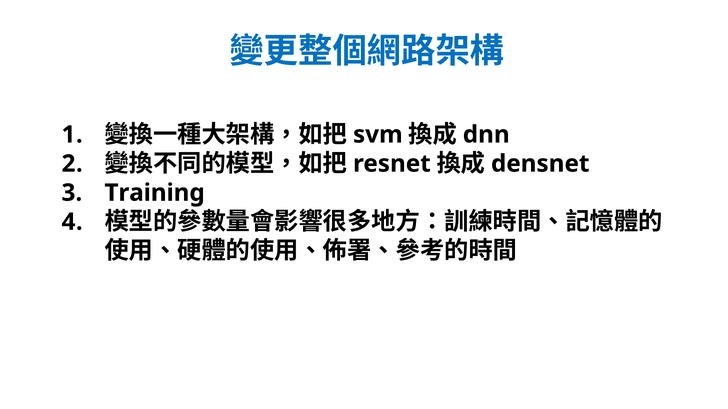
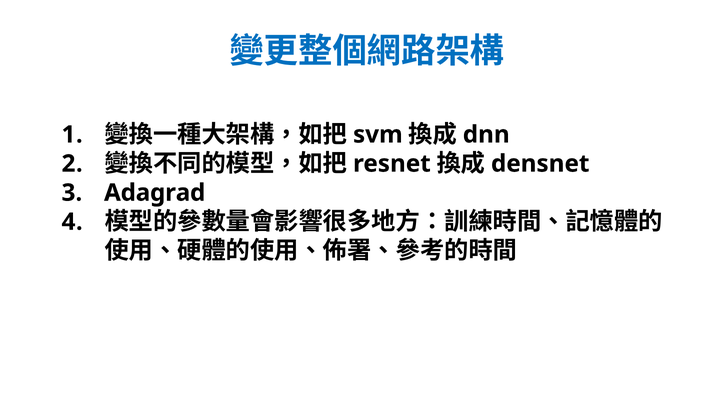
Training: Training -> Adagrad
